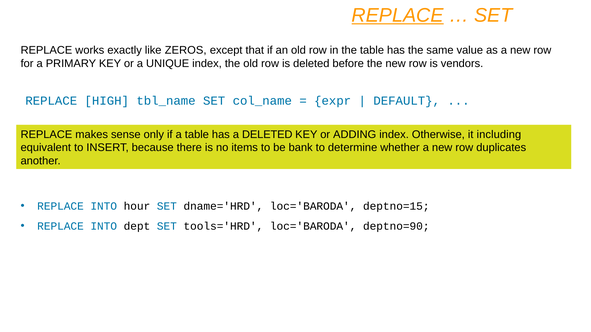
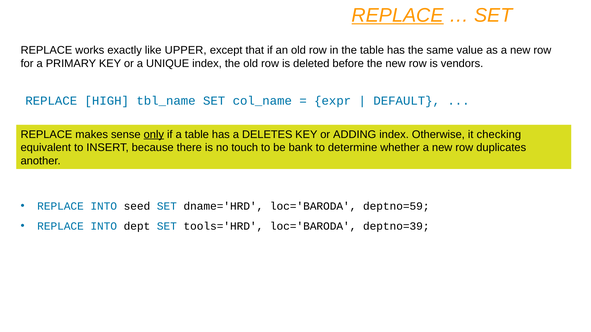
ZEROS: ZEROS -> UPPER
only underline: none -> present
a DELETED: DELETED -> DELETES
including: including -> checking
items: items -> touch
hour: hour -> seed
deptno=15: deptno=15 -> deptno=59
deptno=90: deptno=90 -> deptno=39
